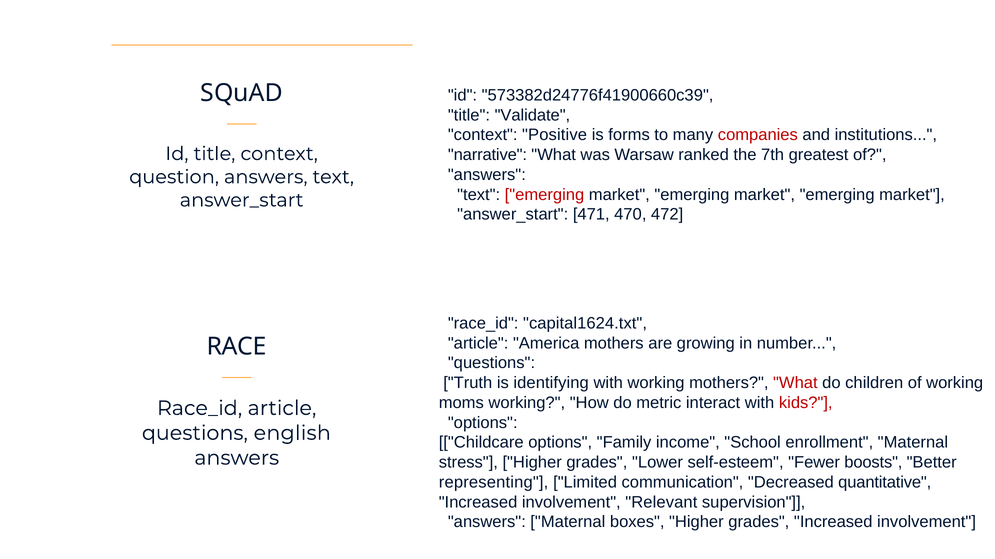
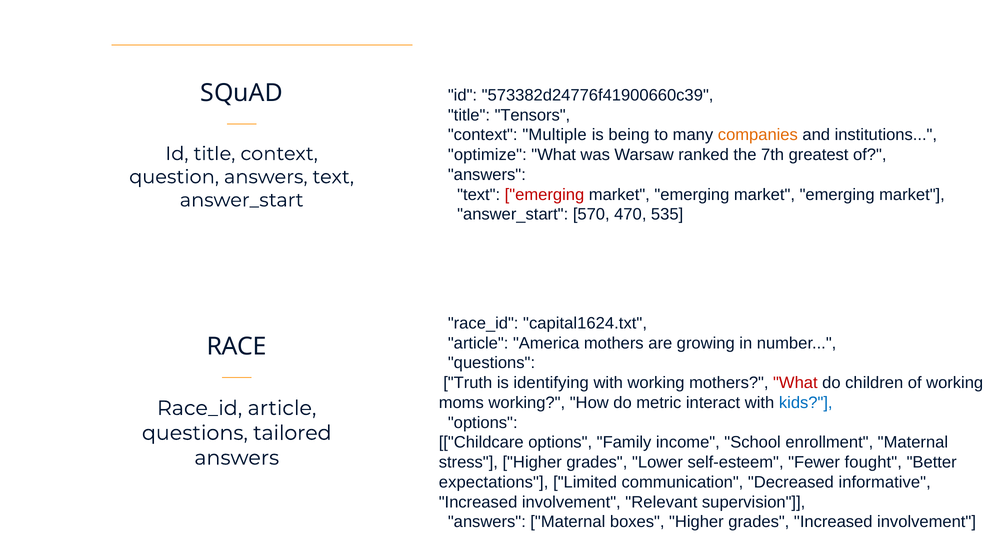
Validate: Validate -> Tensors
Positive: Positive -> Multiple
forms: forms -> being
companies colour: red -> orange
narrative: narrative -> optimize
471: 471 -> 570
472: 472 -> 535
kids colour: red -> blue
english: english -> tailored
boosts: boosts -> fought
representing: representing -> expectations
quantitative: quantitative -> informative
